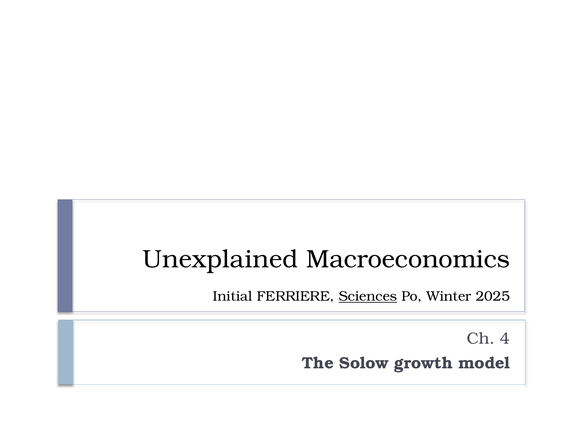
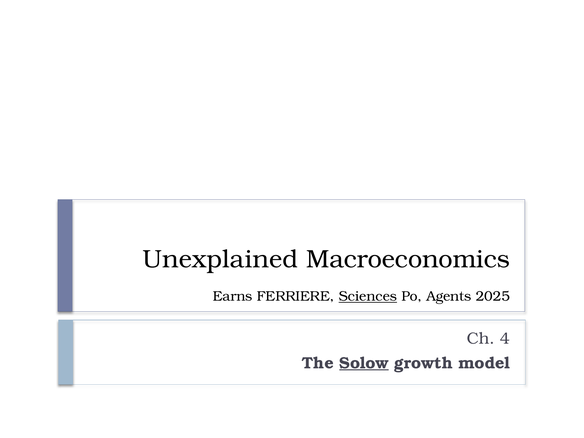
Initial: Initial -> Earns
Winter: Winter -> Agents
Solow underline: none -> present
